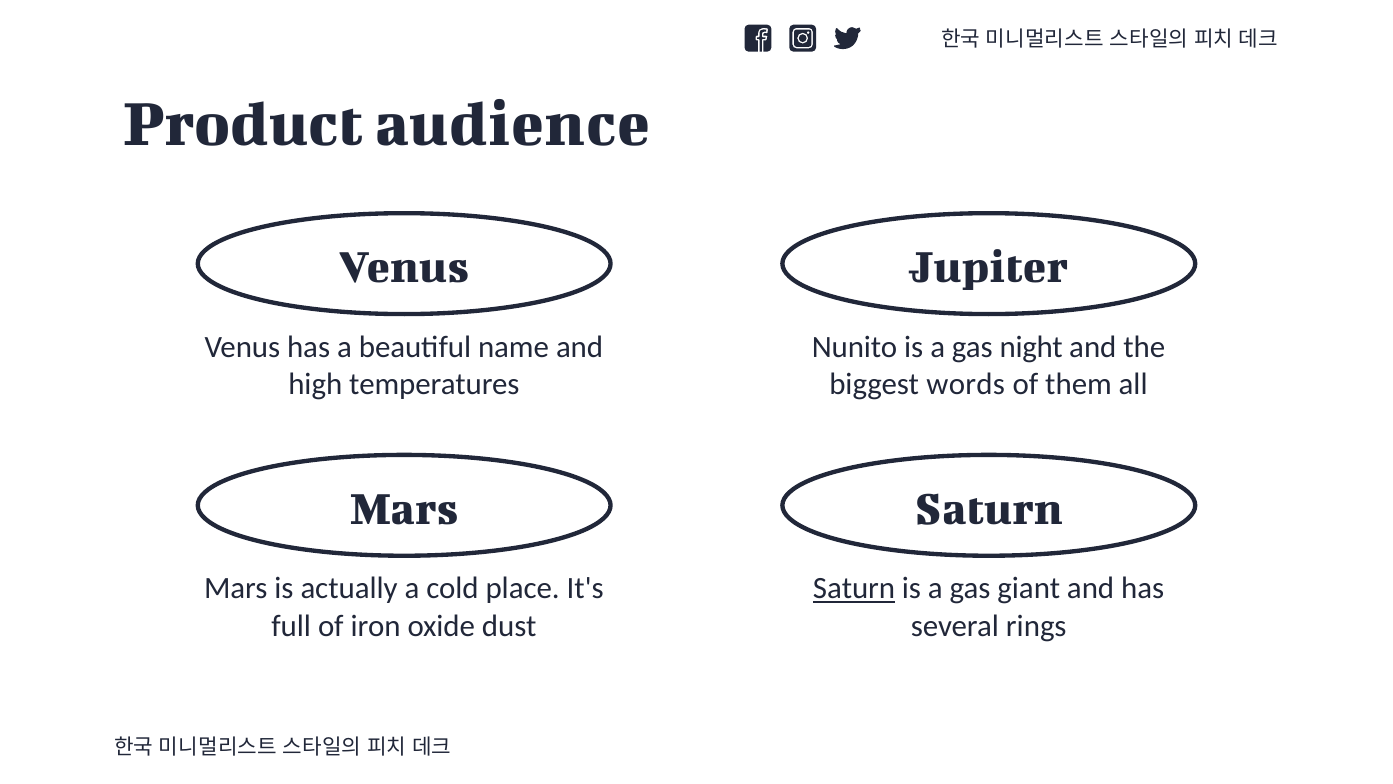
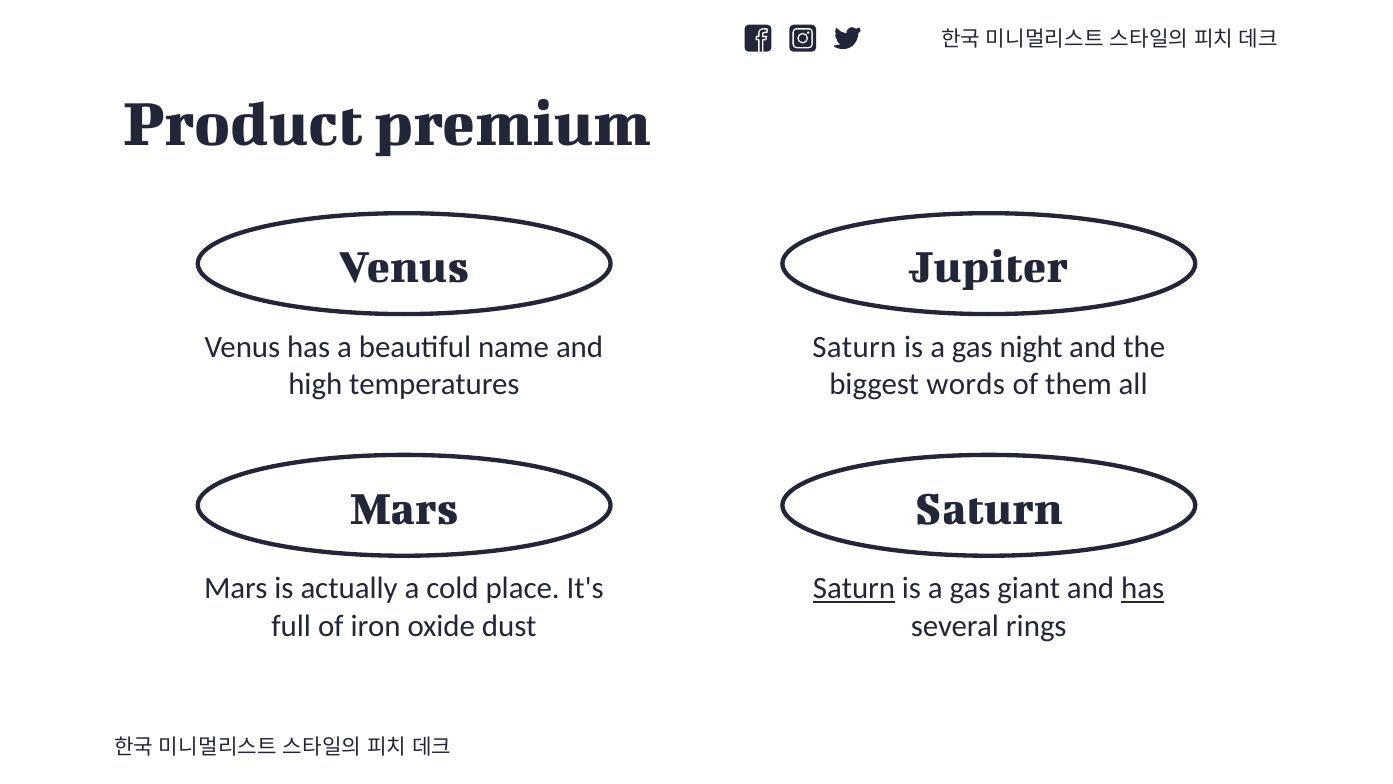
audience: audience -> premium
Nunito at (855, 347): Nunito -> Saturn
has at (1143, 588) underline: none -> present
